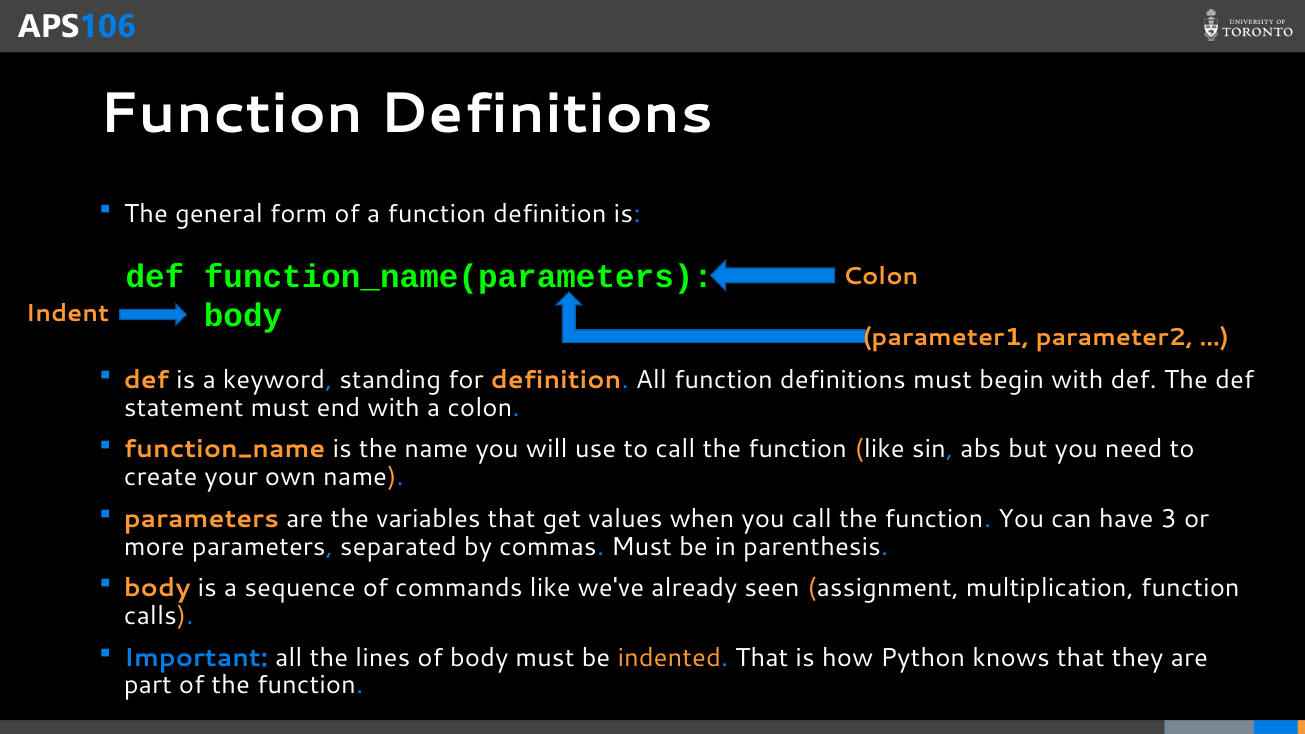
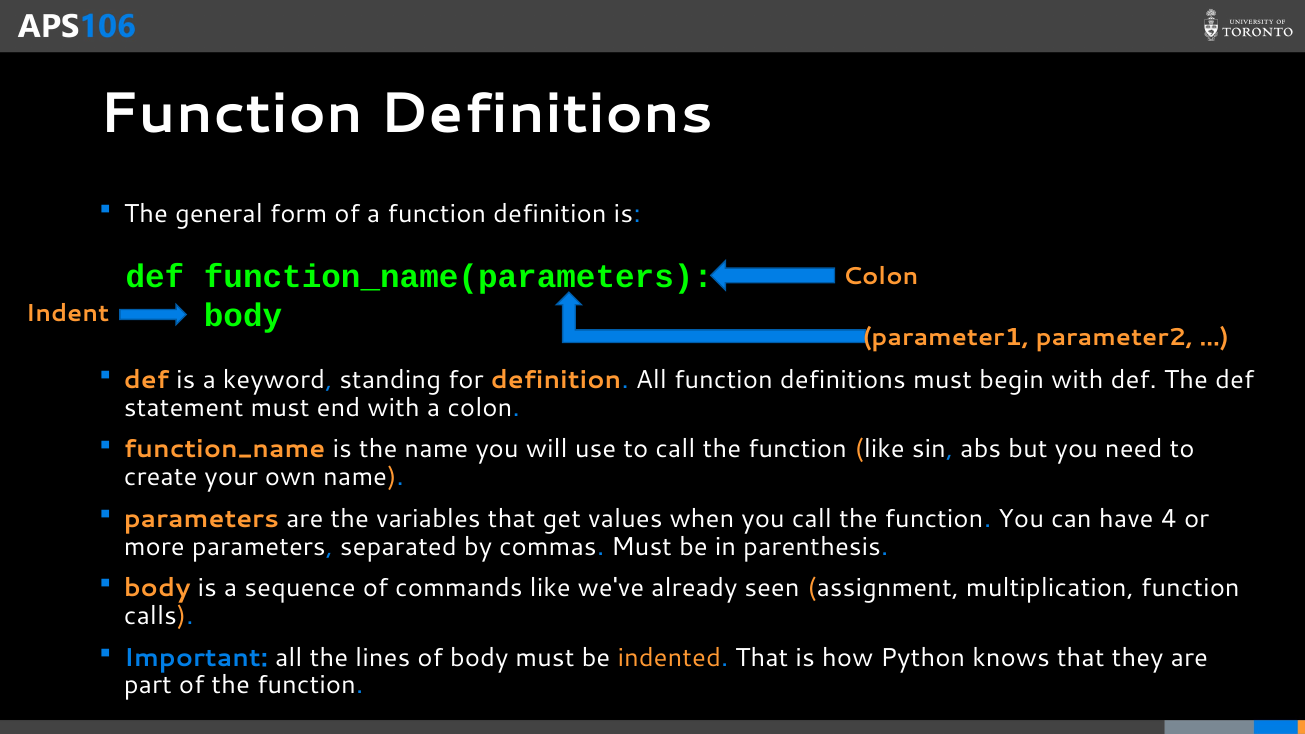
3: 3 -> 4
